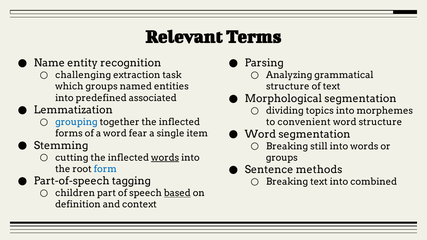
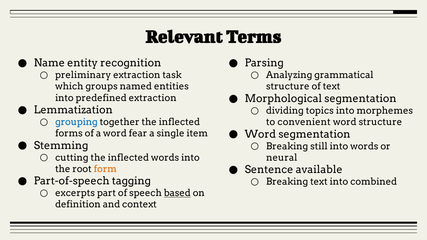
challenging: challenging -> preliminary
predefined associated: associated -> extraction
words at (165, 158) underline: present -> none
groups at (282, 158): groups -> neural
methods: methods -> available
form colour: blue -> orange
children: children -> excerpts
